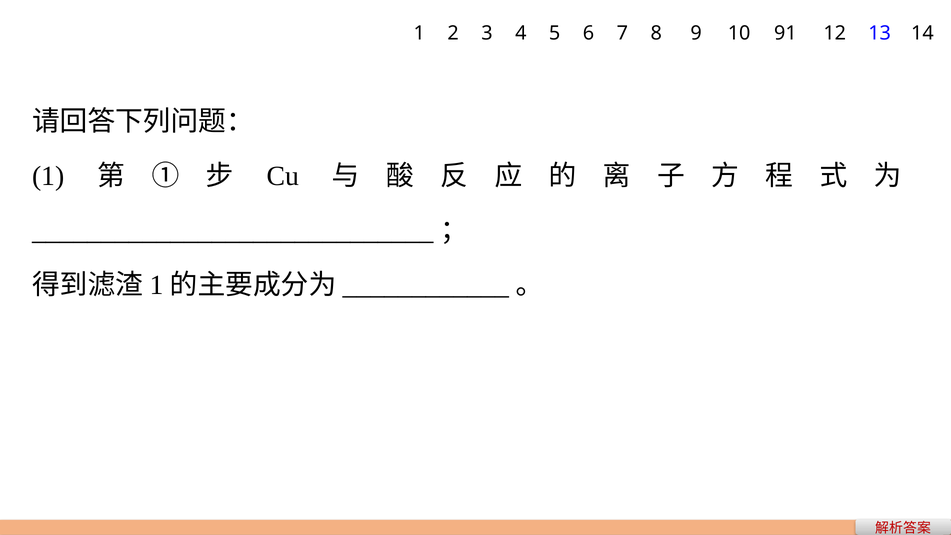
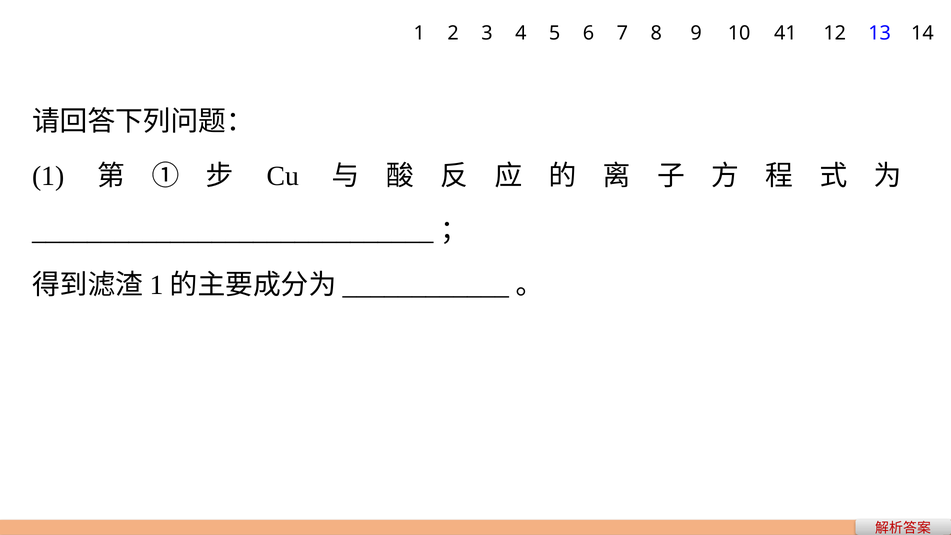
91: 91 -> 41
